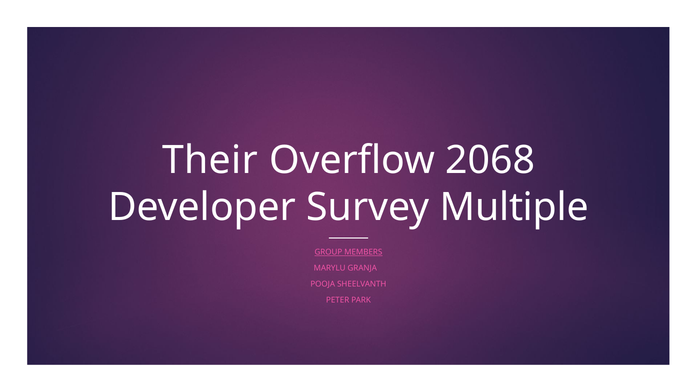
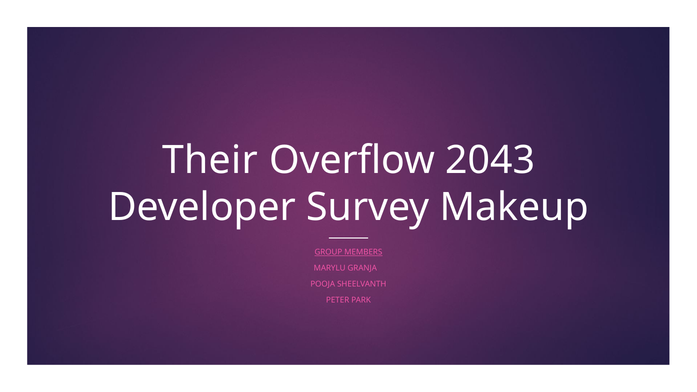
2068: 2068 -> 2043
Multiple: Multiple -> Makeup
